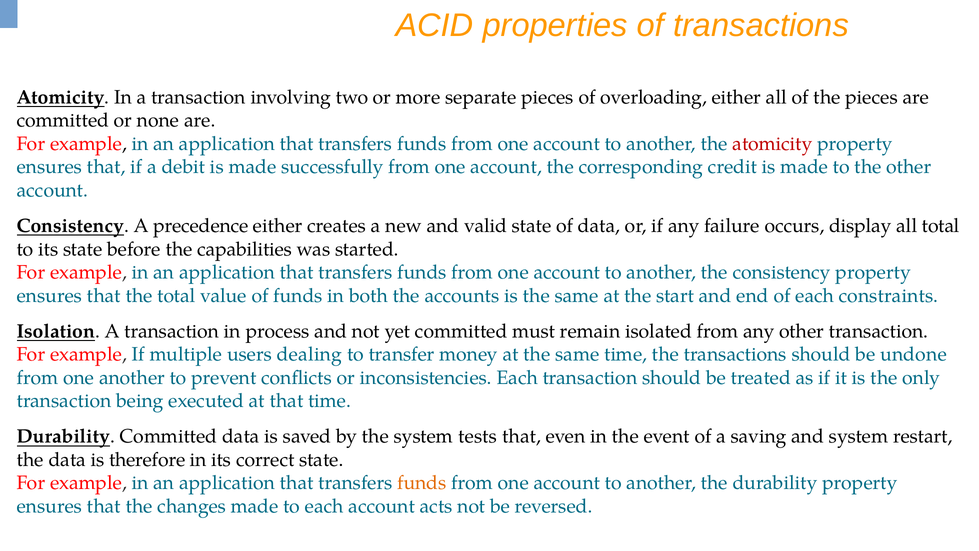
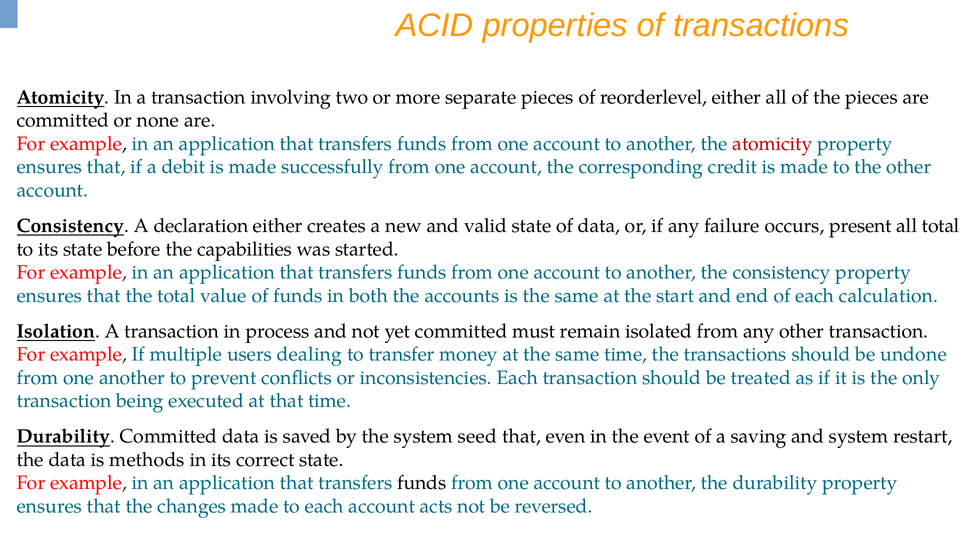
overloading: overloading -> reorderlevel
precedence: precedence -> declaration
display: display -> present
constraints: constraints -> calculation
tests: tests -> seed
therefore: therefore -> methods
funds at (422, 483) colour: orange -> black
